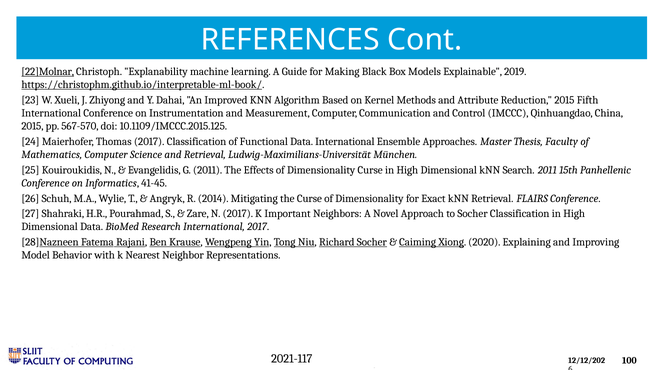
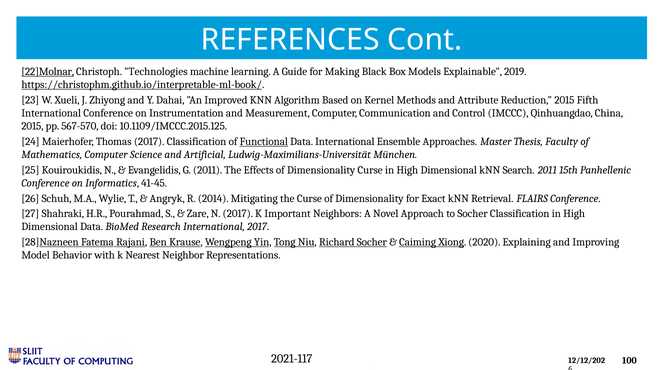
Explanability: Explanability -> Technologies
Functional underline: none -> present
and Retrieval: Retrieval -> Artificial
